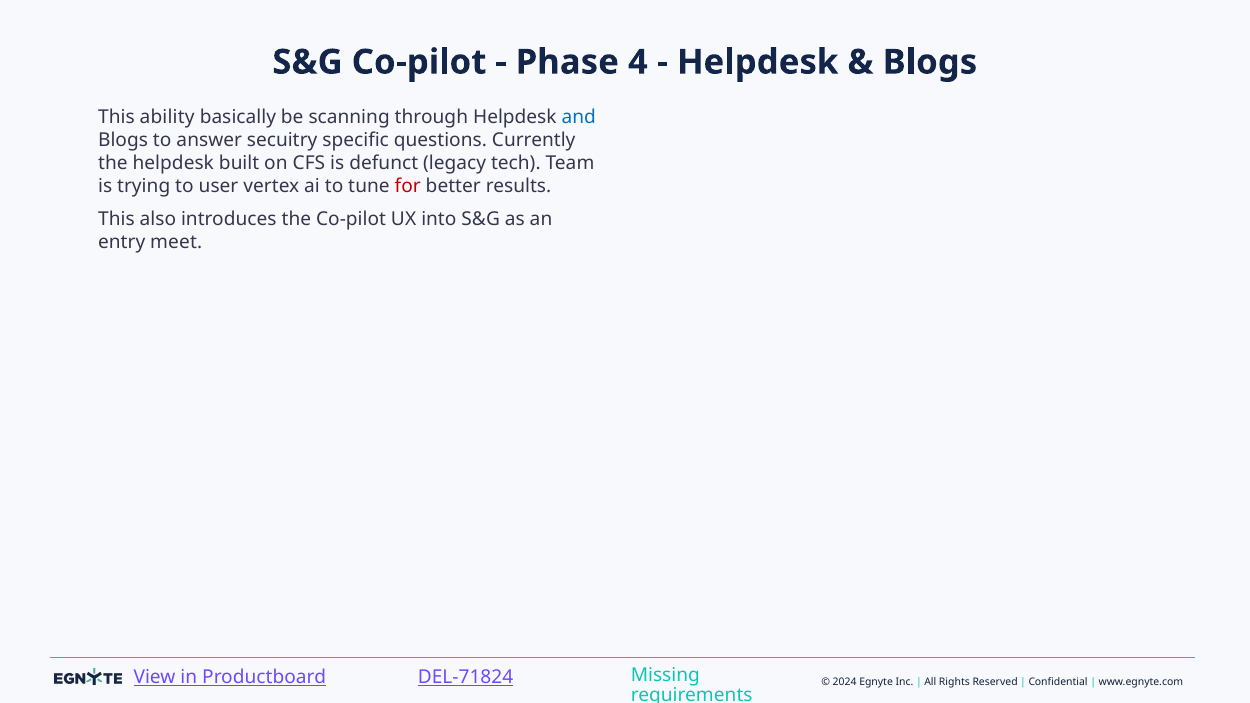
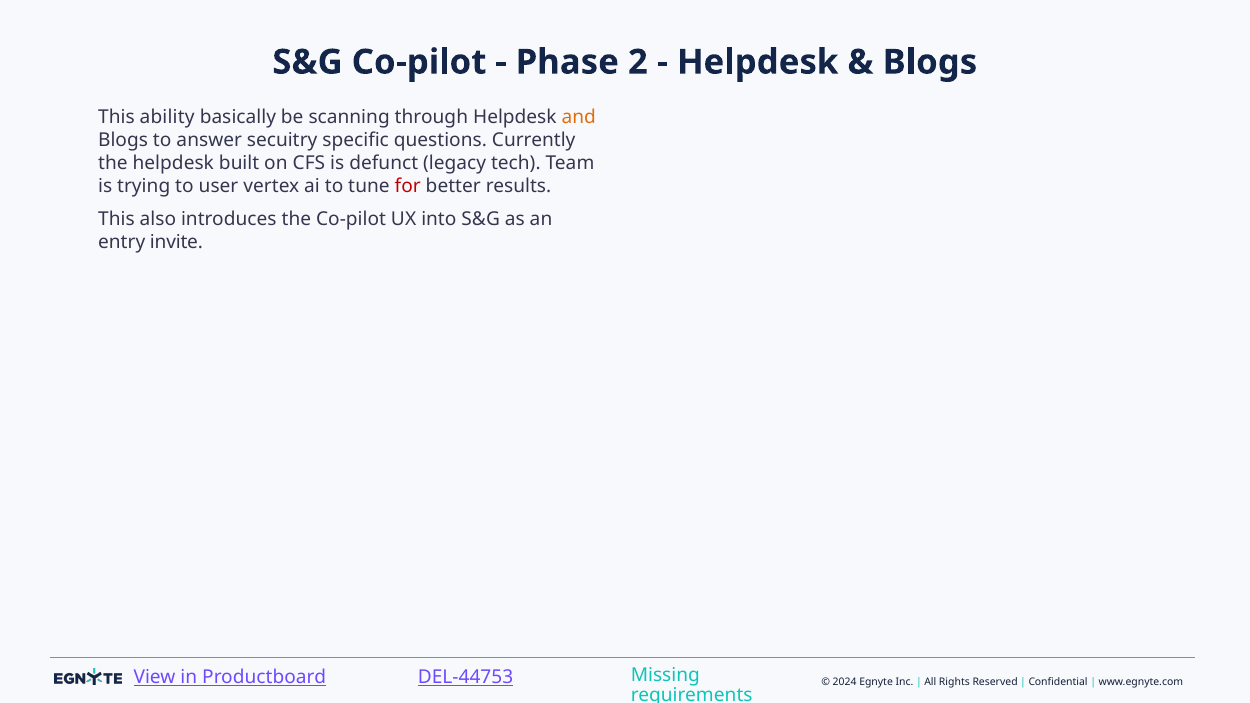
4: 4 -> 2
and colour: blue -> orange
meet: meet -> invite
DEL-71824: DEL-71824 -> DEL-44753
